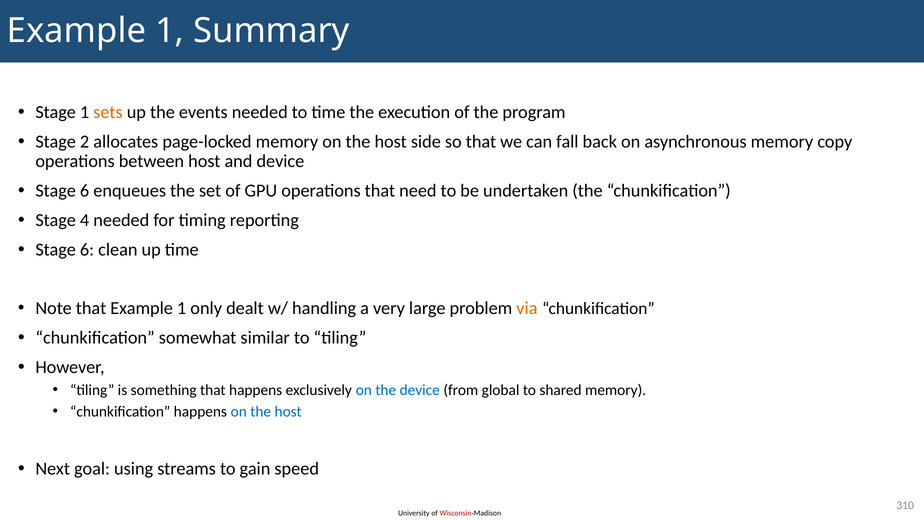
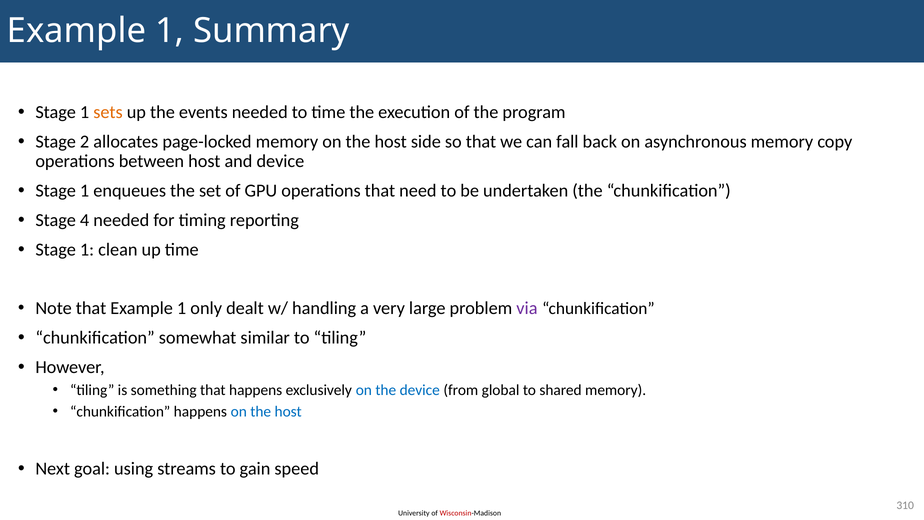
6 at (85, 191): 6 -> 1
6 at (87, 249): 6 -> 1
via colour: orange -> purple
